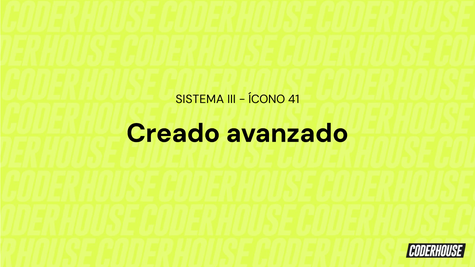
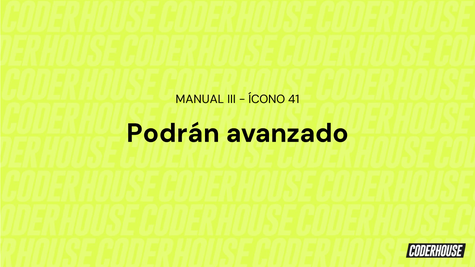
SISTEMA: SISTEMA -> MANUAL
Creado: Creado -> Podrán
